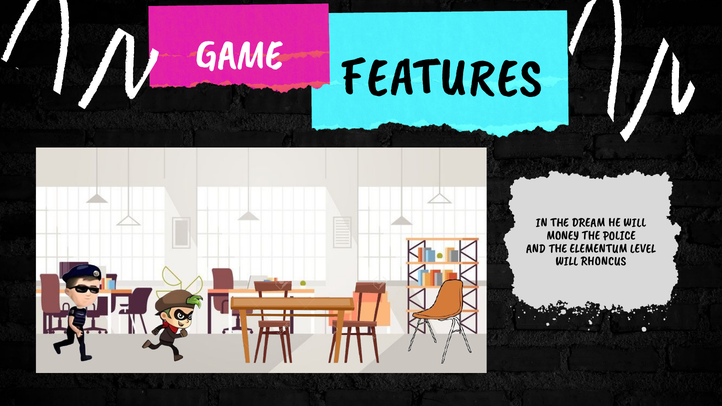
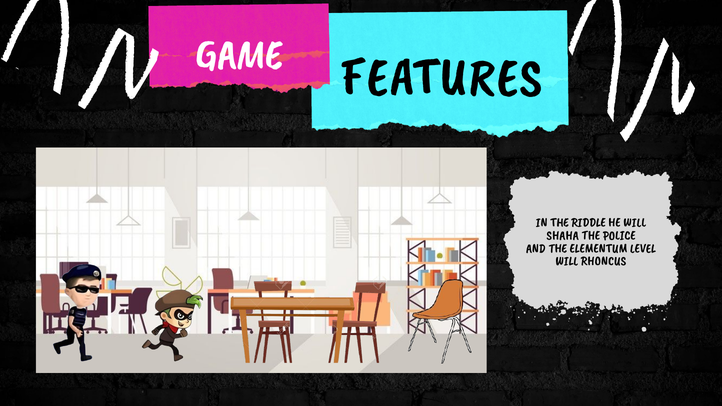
DREAM: DREAM -> RIDDLE
MONEY: MONEY -> SHAHA
